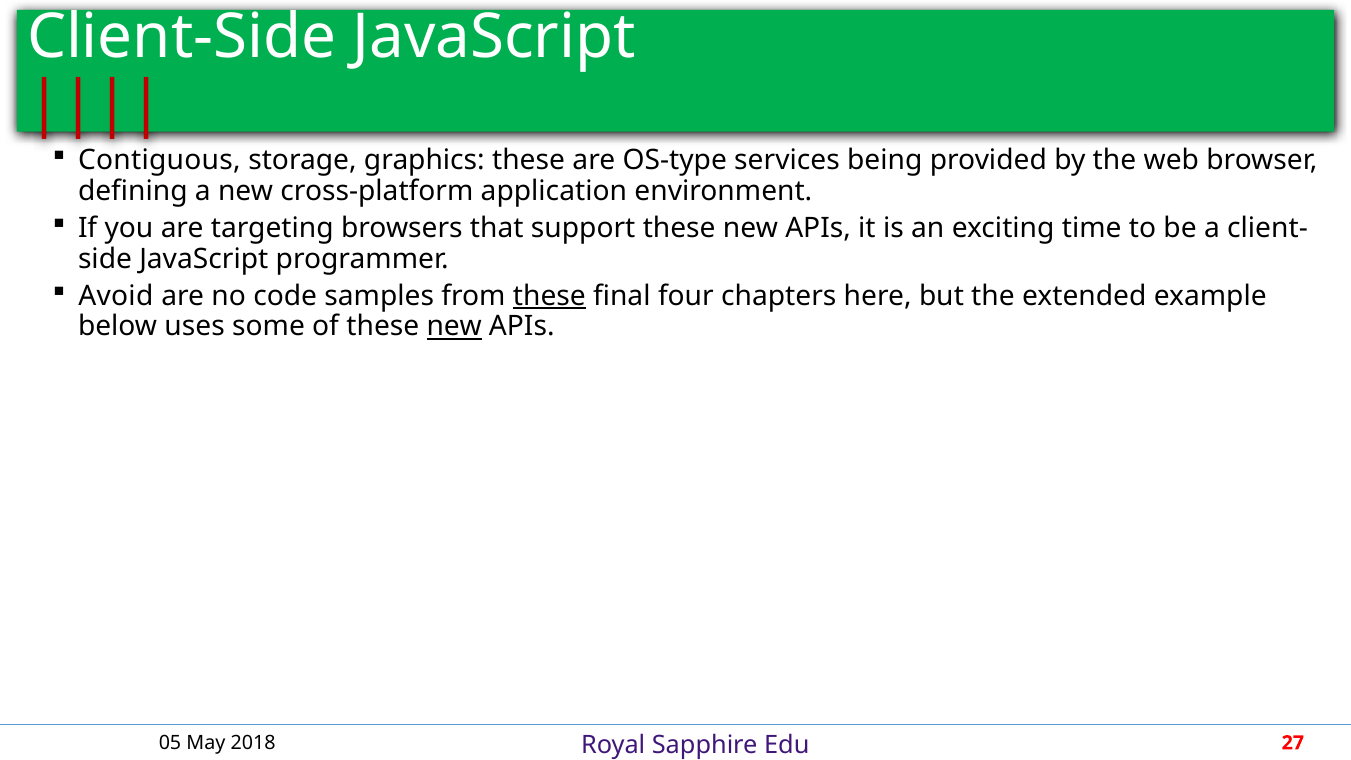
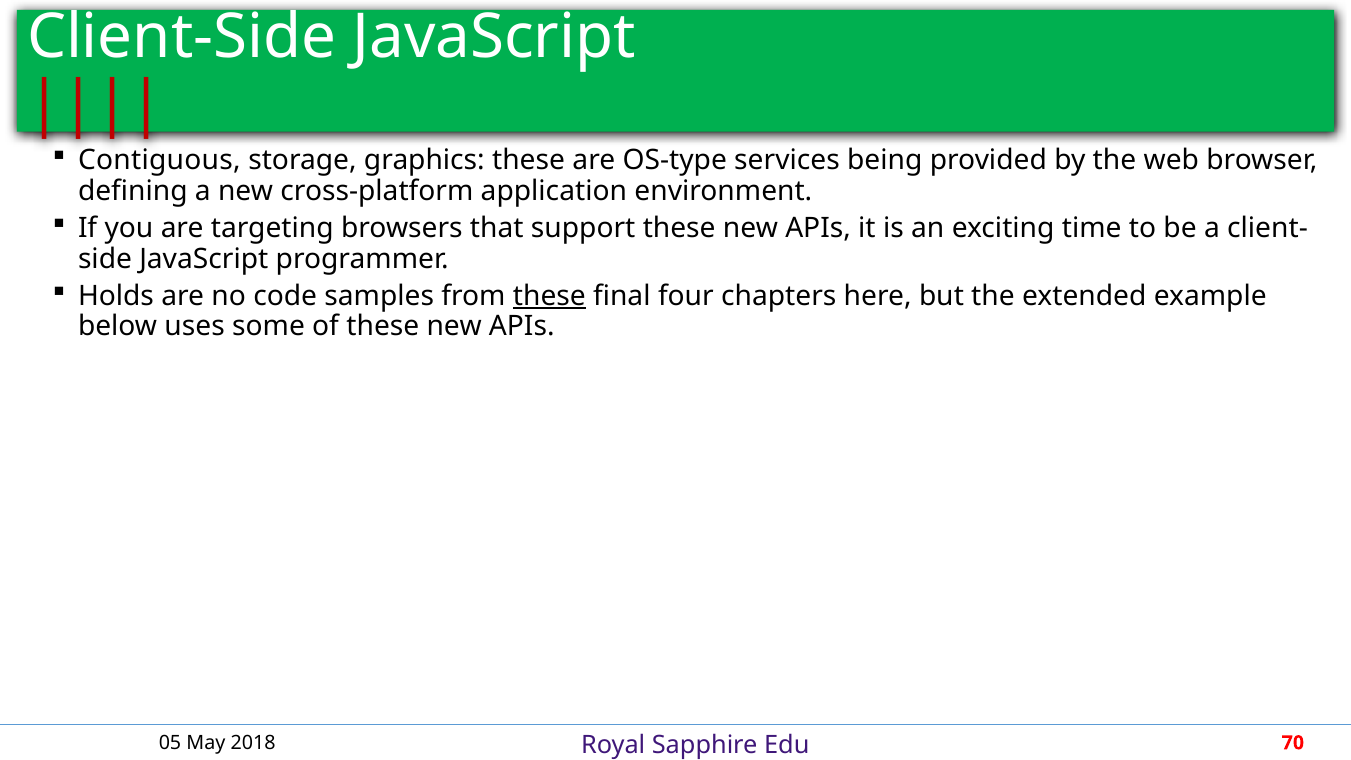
Avoid: Avoid -> Holds
new at (454, 327) underline: present -> none
27: 27 -> 70
